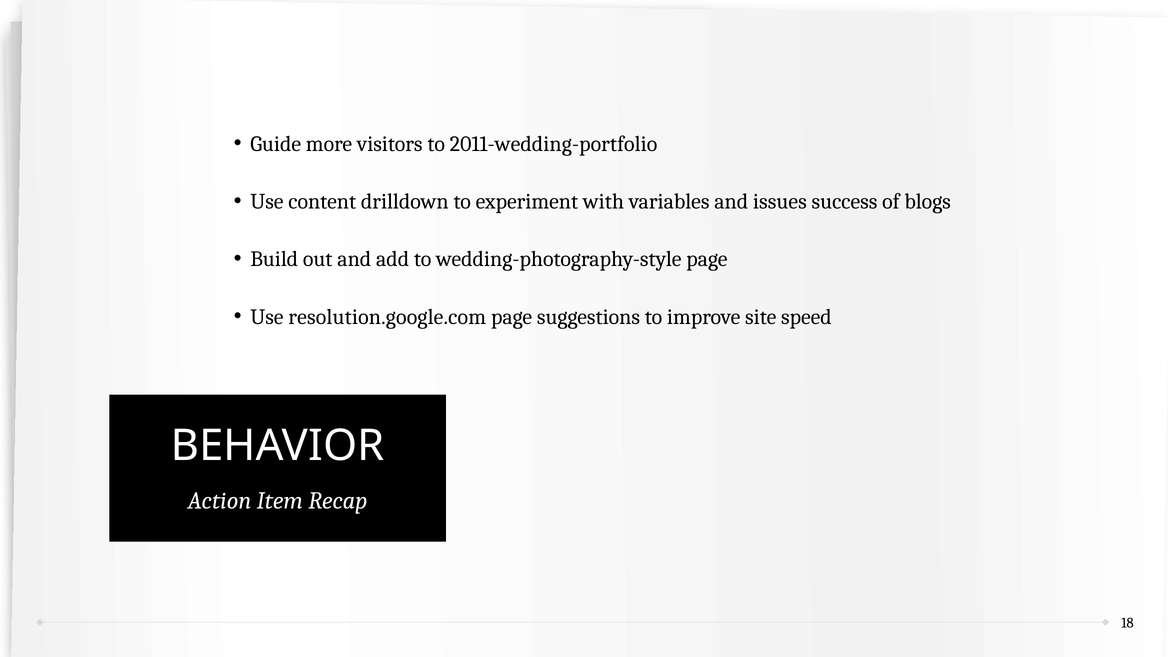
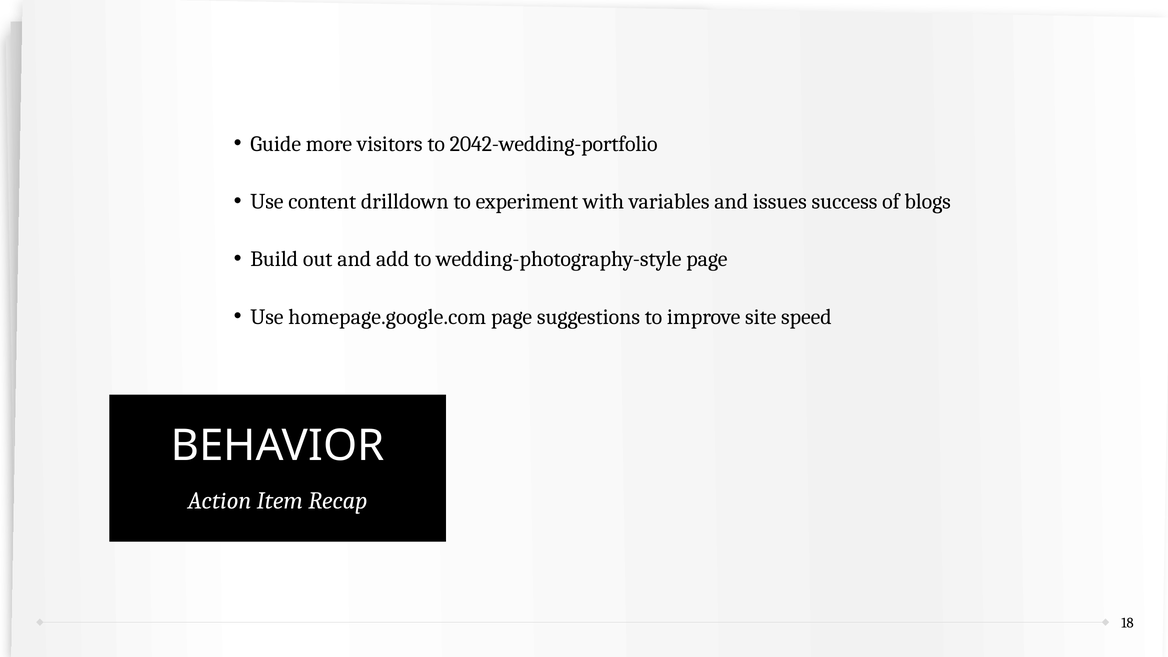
2011-wedding-portfolio: 2011-wedding-portfolio -> 2042-wedding-portfolio
resolution.google.com: resolution.google.com -> homepage.google.com
